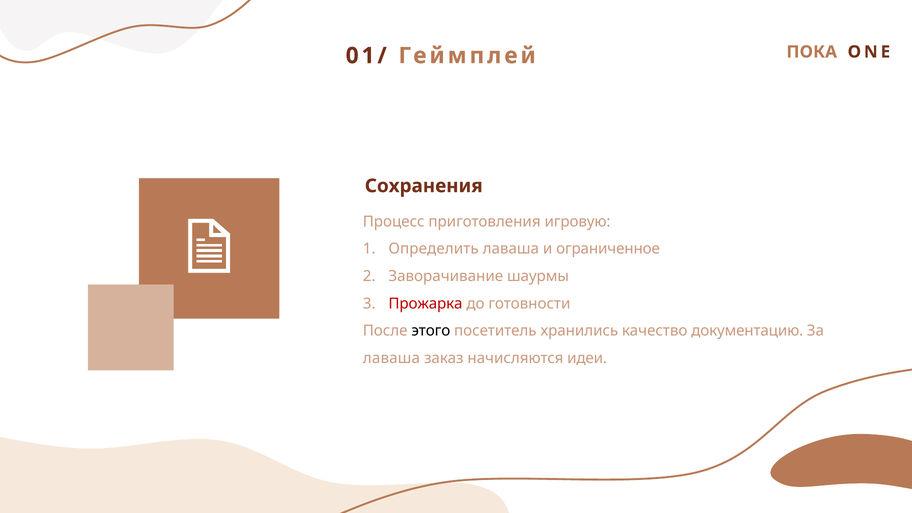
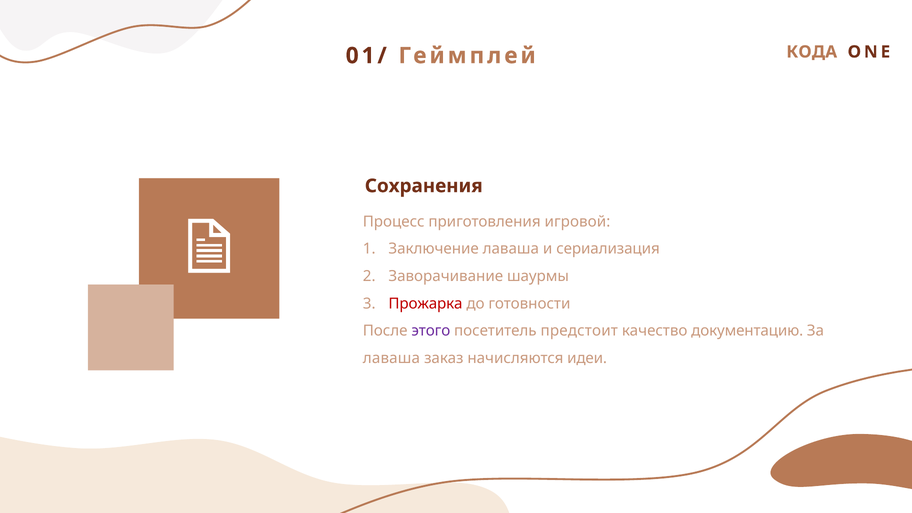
ПОКА: ПОКА -> КОДА
игровую: игровую -> игровой
Определить: Определить -> Заключение
ограниченное: ограниченное -> сериализация
этого colour: black -> purple
хранились: хранились -> предстоит
